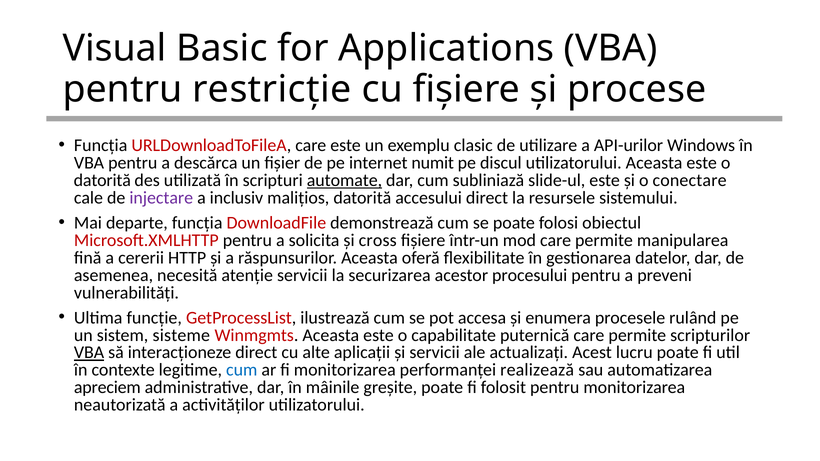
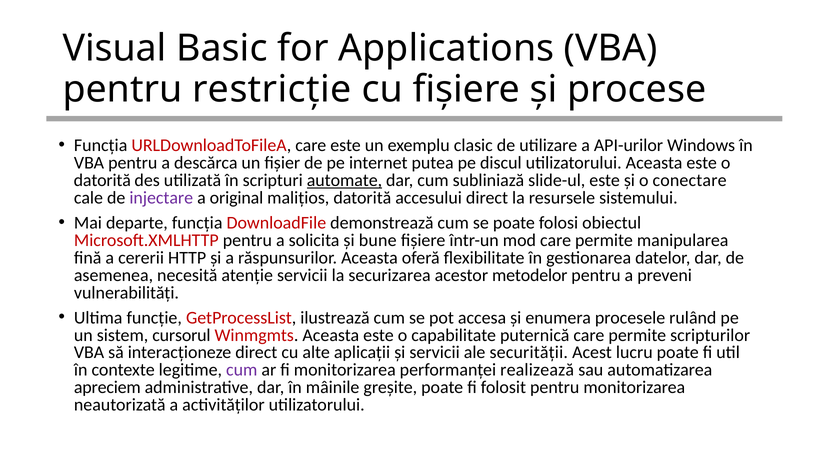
numit: numit -> putea
inclusiv: inclusiv -> original
cross: cross -> bune
procesului: procesului -> metodelor
sisteme: sisteme -> cursorul
VBA at (89, 353) underline: present -> none
actualizați: actualizați -> securității
cum at (242, 370) colour: blue -> purple
